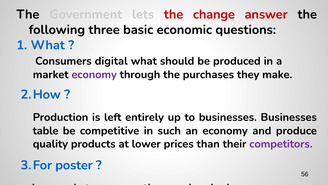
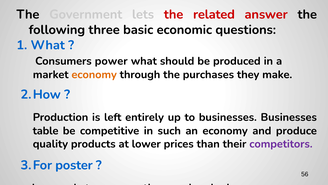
change: change -> related
digital: digital -> power
economy at (94, 74) colour: purple -> orange
